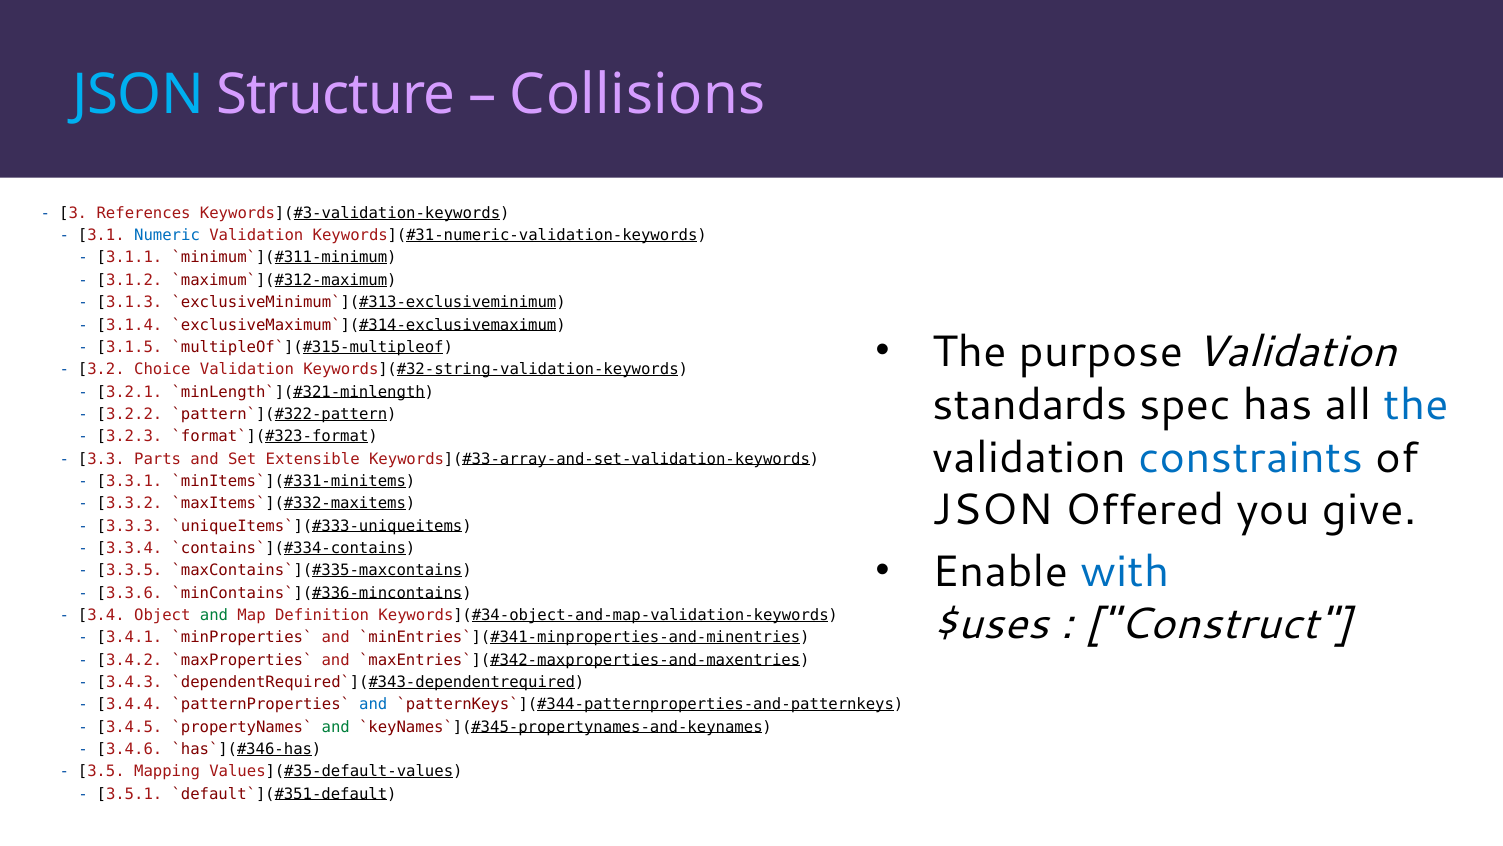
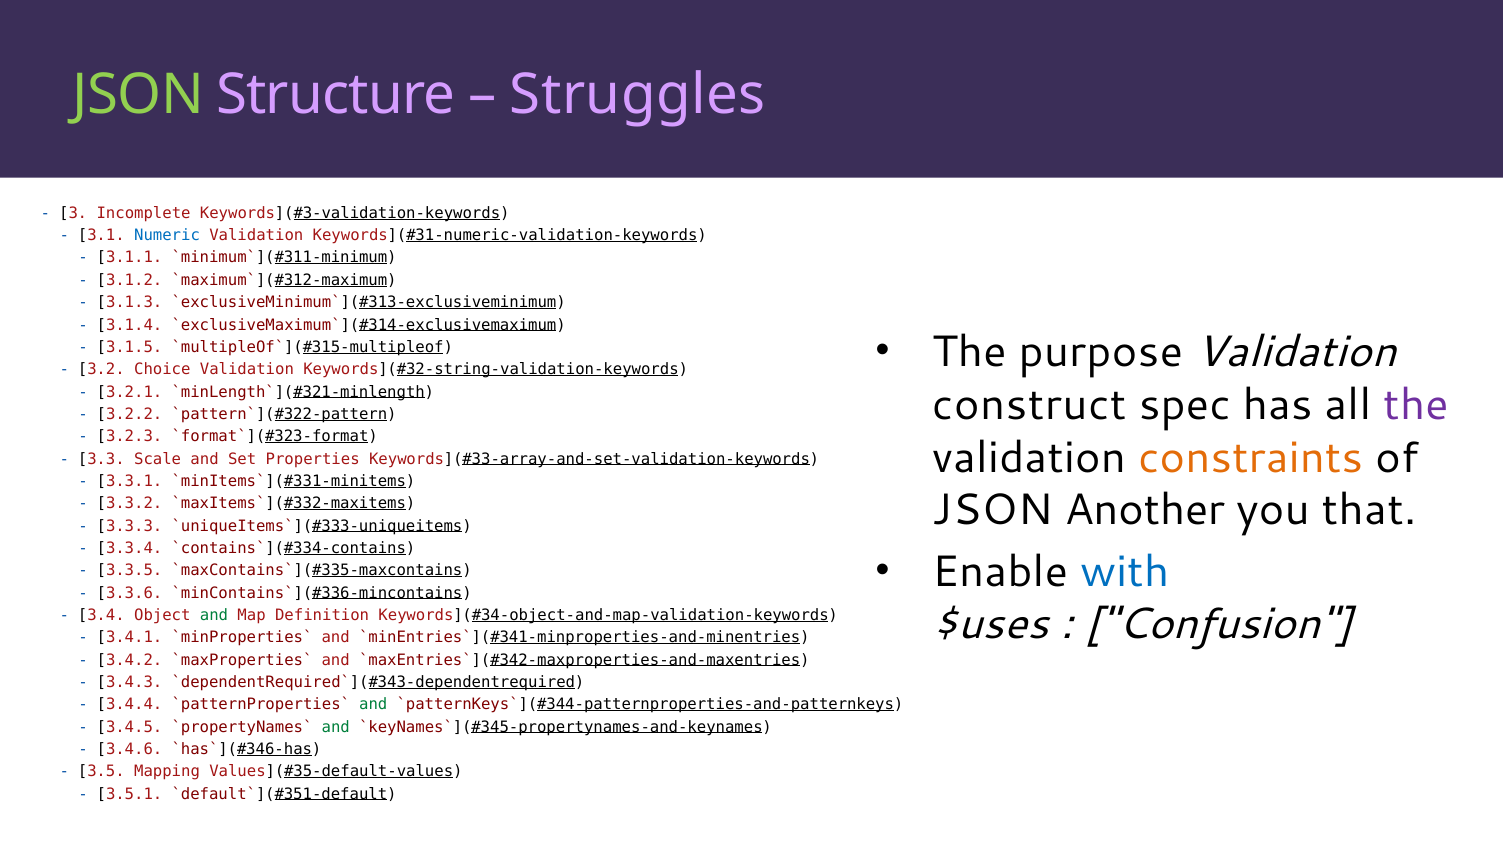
JSON at (138, 94) colour: light blue -> light green
Collisions: Collisions -> Struggles
References: References -> Incomplete
standards: standards -> construct
the at (1416, 405) colour: blue -> purple
constraints colour: blue -> orange
Parts: Parts -> Scale
Extensible: Extensible -> Properties
Offered: Offered -> Another
give: give -> that
Construct: Construct -> Confusion
and at (373, 704) colour: blue -> green
